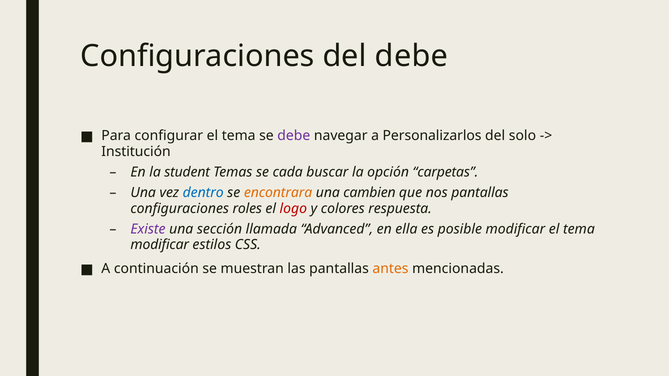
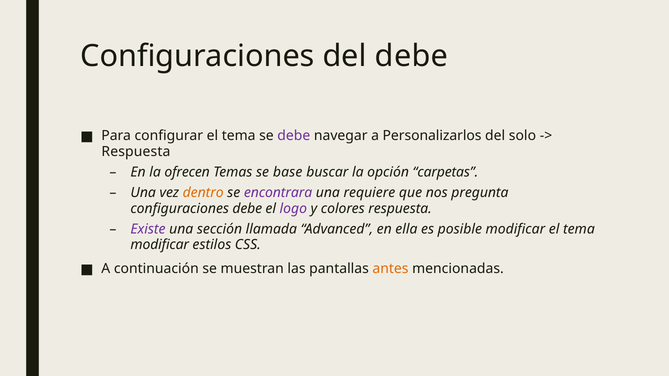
Institución at (136, 152): Institución -> Respuesta
student: student -> ofrecen
cada: cada -> base
dentro colour: blue -> orange
encontrara colour: orange -> purple
cambien: cambien -> requiere
nos pantallas: pantallas -> pregunta
configuraciones roles: roles -> debe
logo colour: red -> purple
